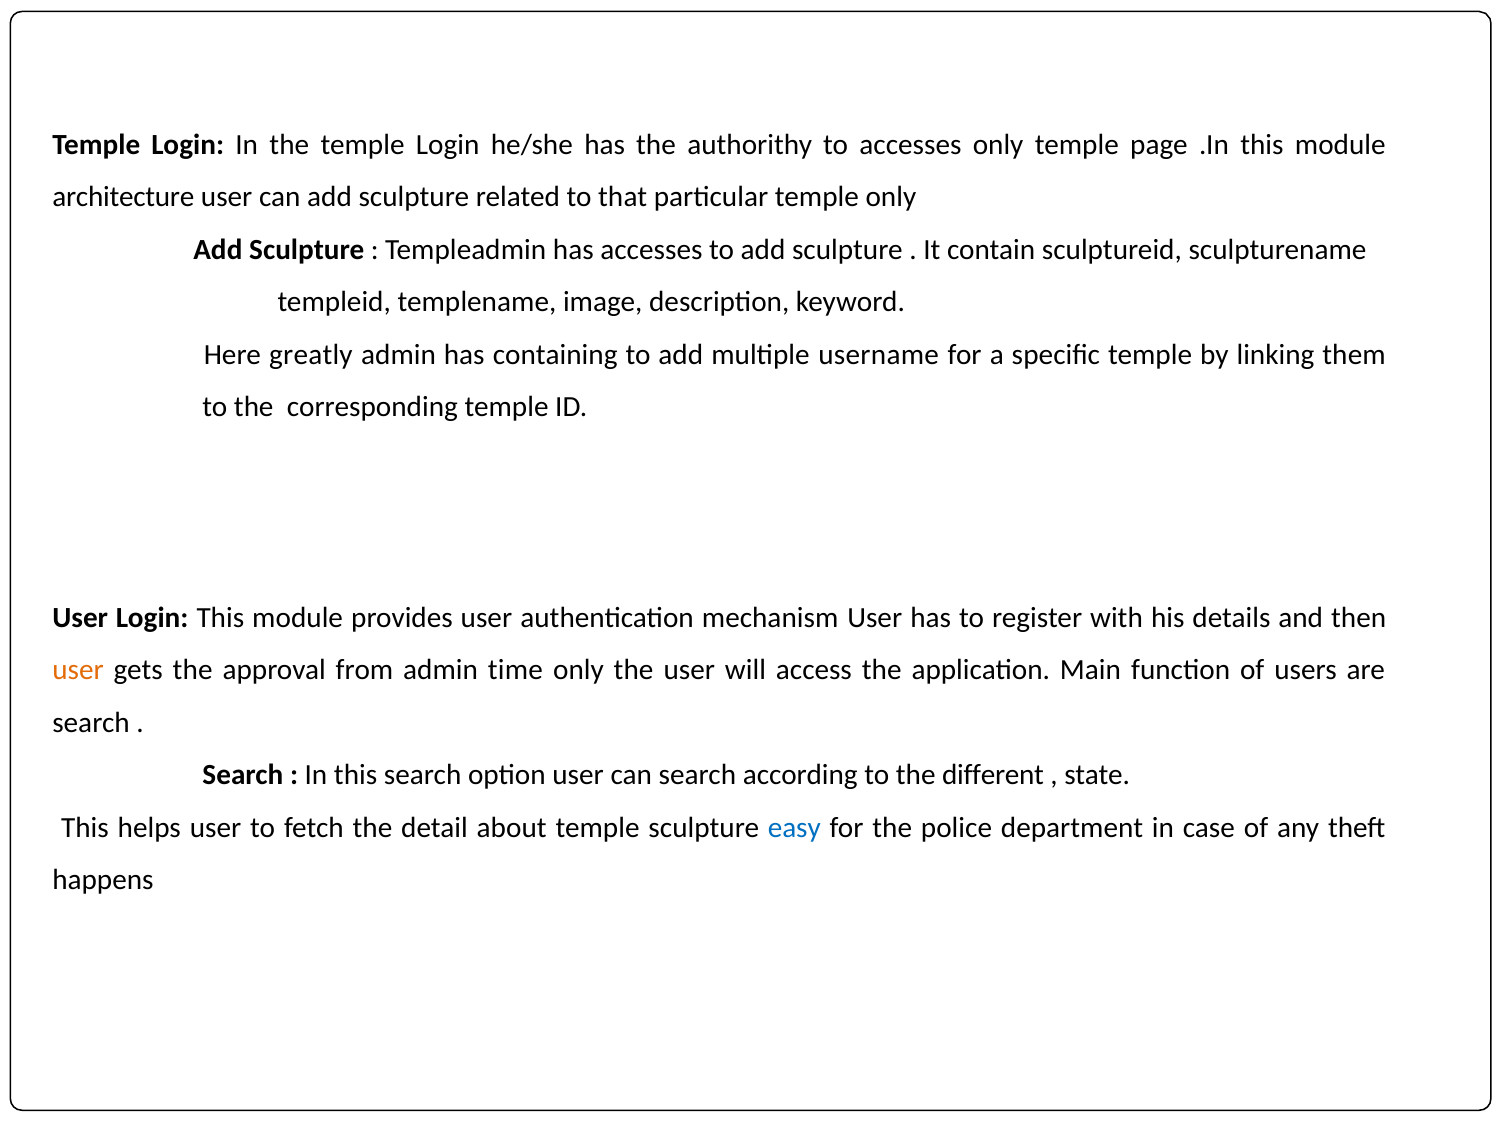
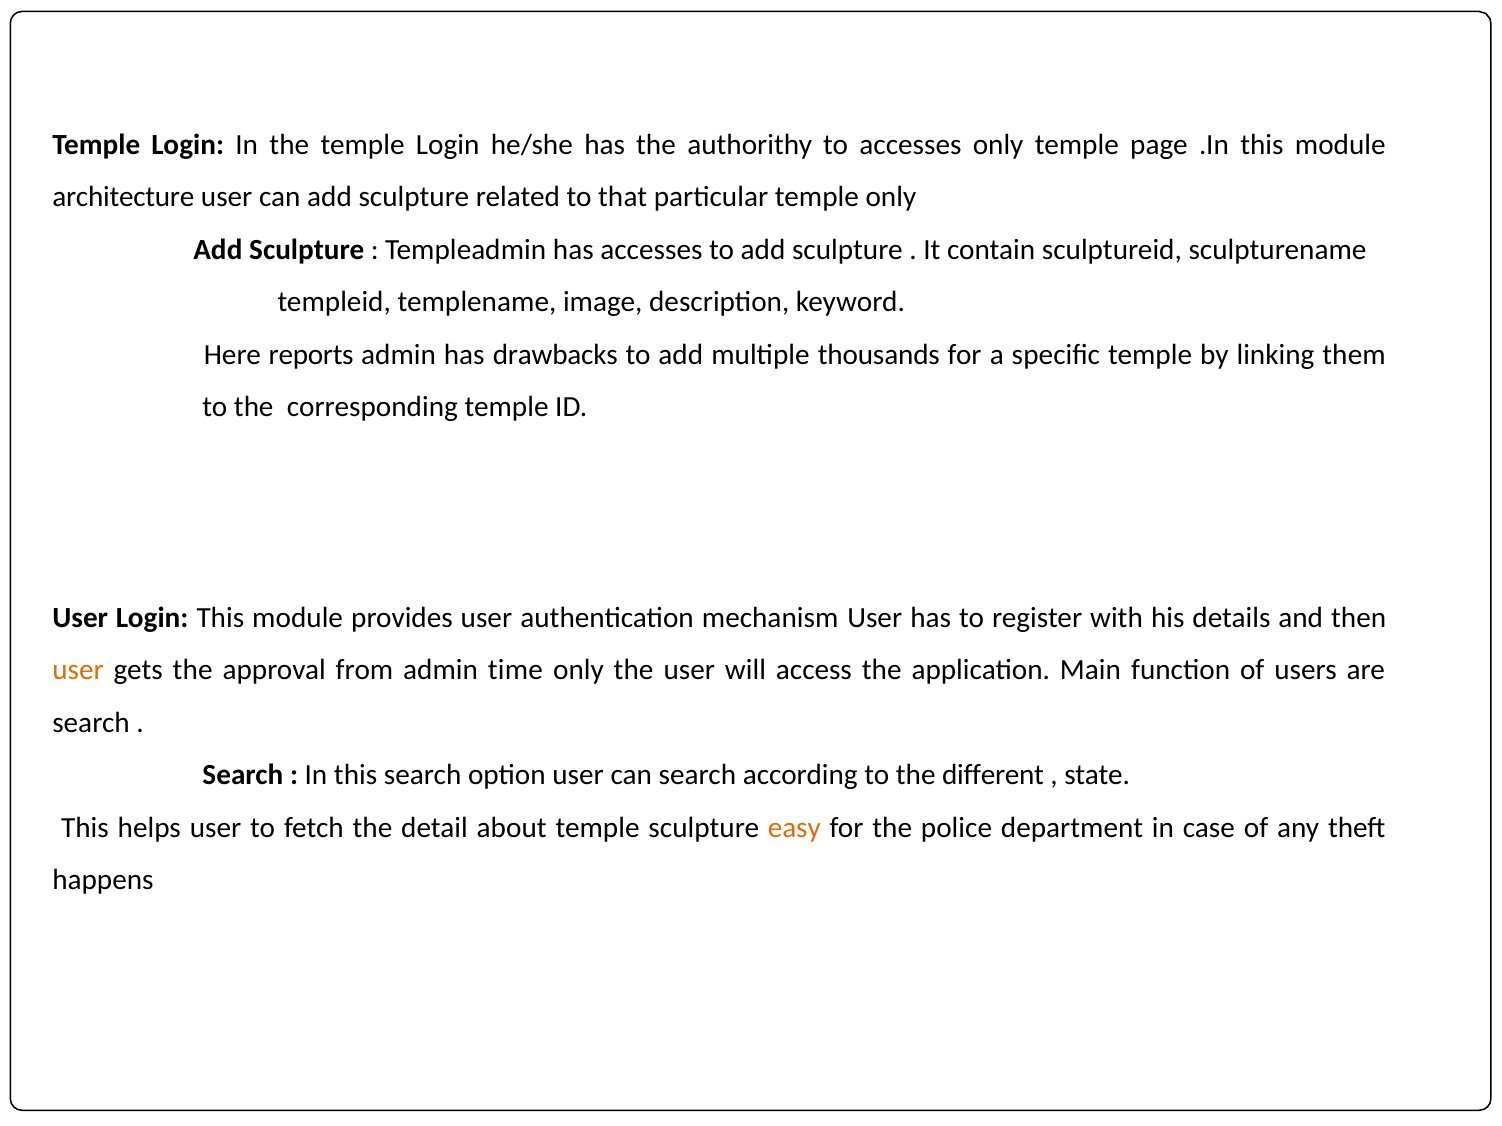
greatly: greatly -> reports
containing: containing -> drawbacks
username: username -> thousands
easy colour: blue -> orange
